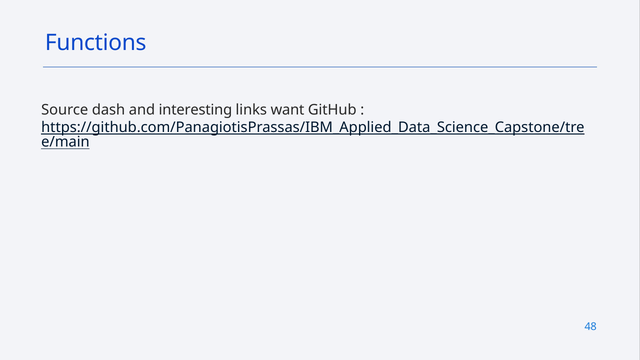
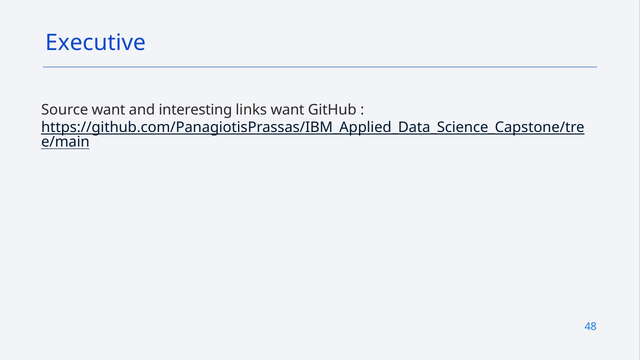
Functions: Functions -> Executive
Source dash: dash -> want
